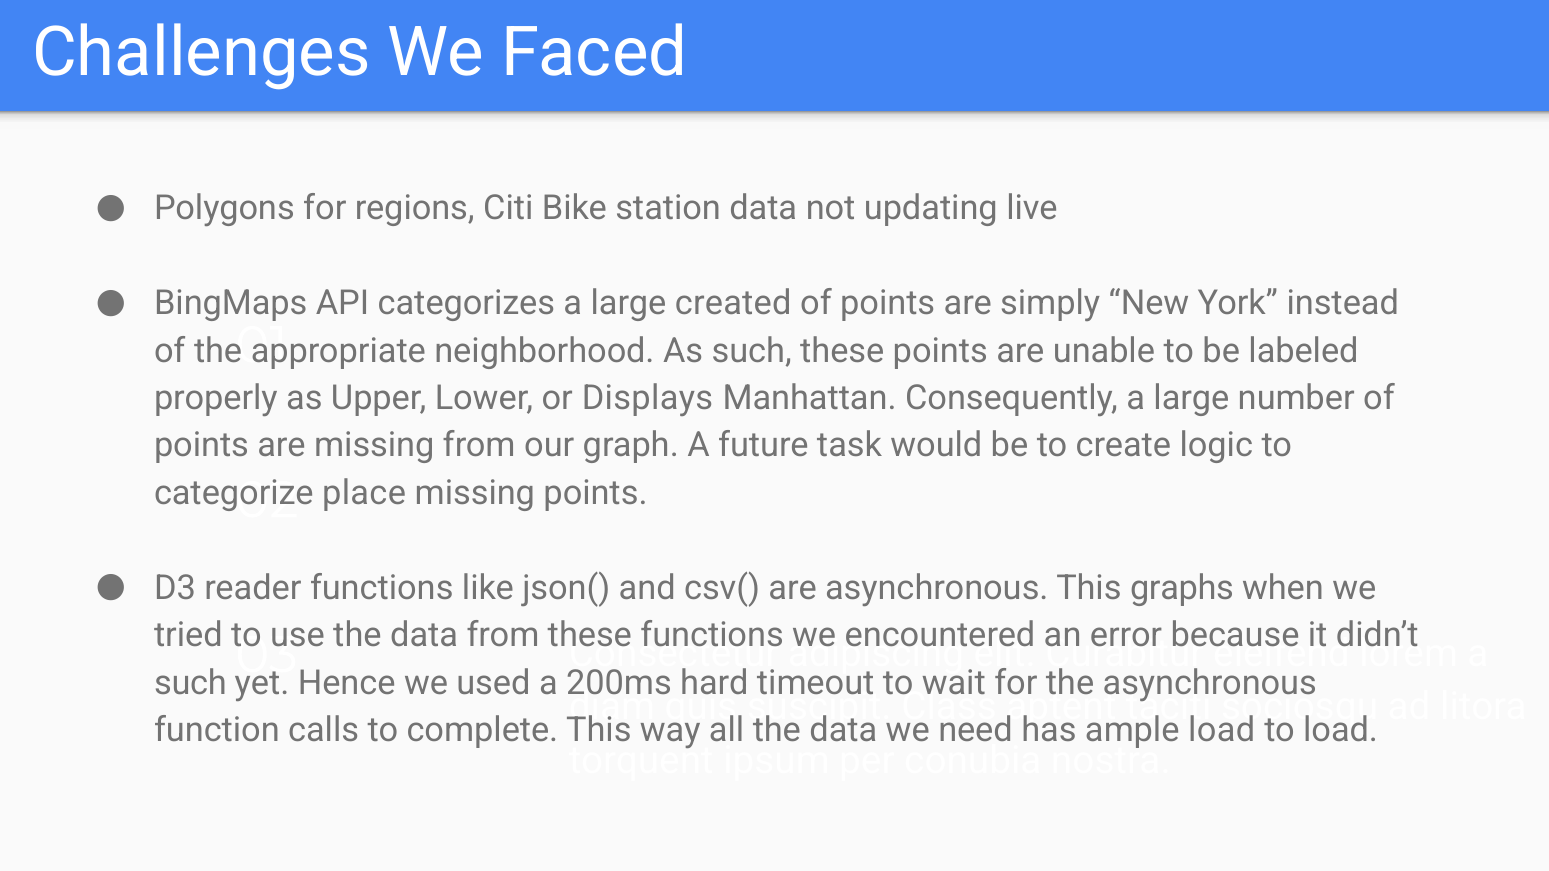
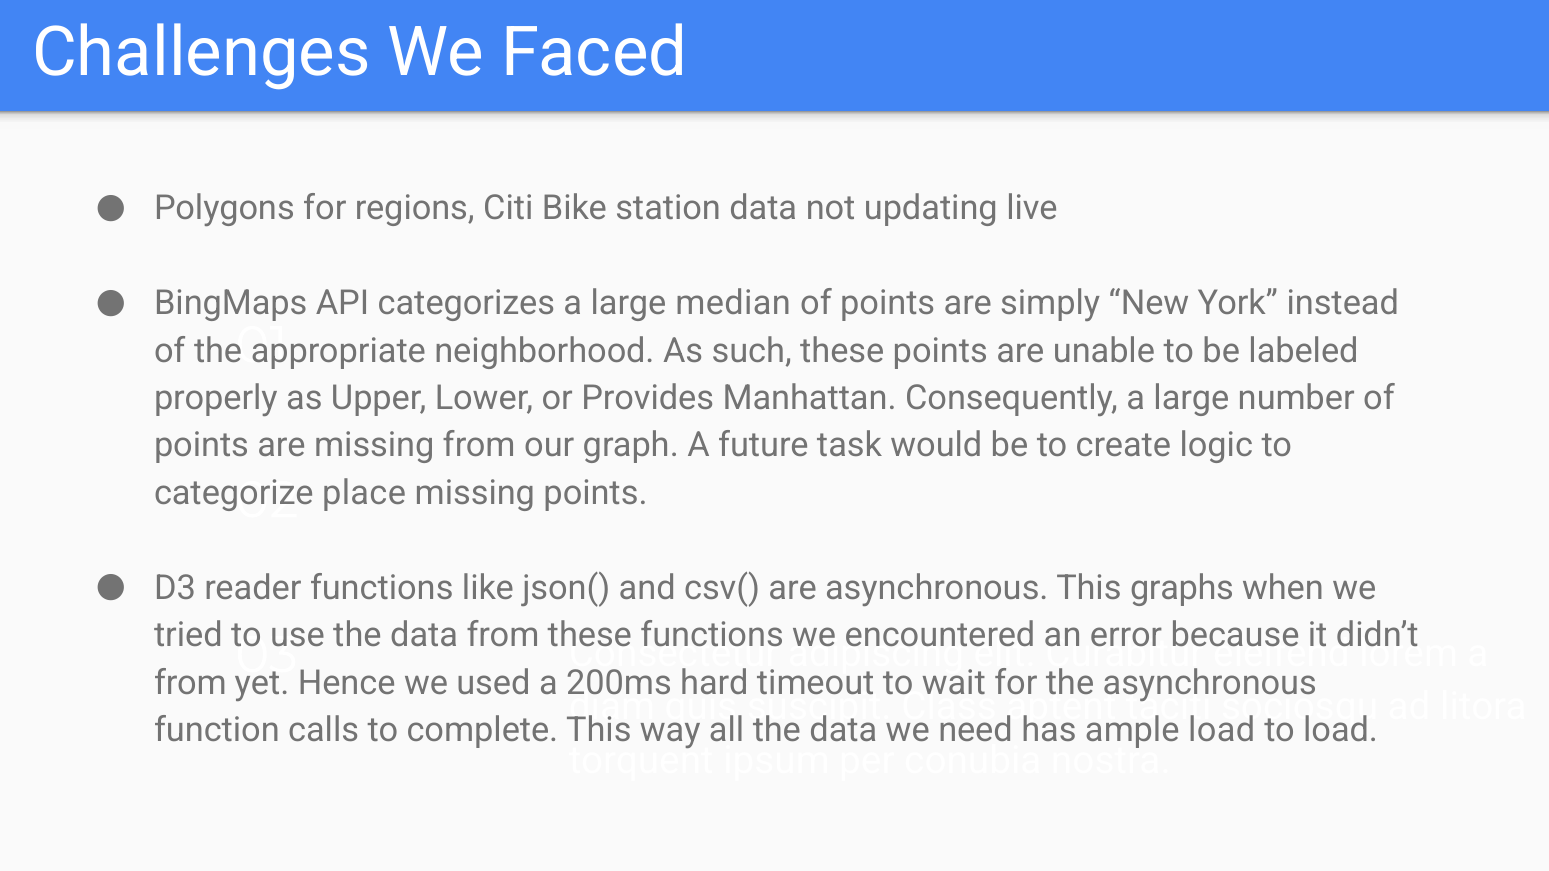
created: created -> median
Displays: Displays -> Provides
such at (190, 683): such -> from
